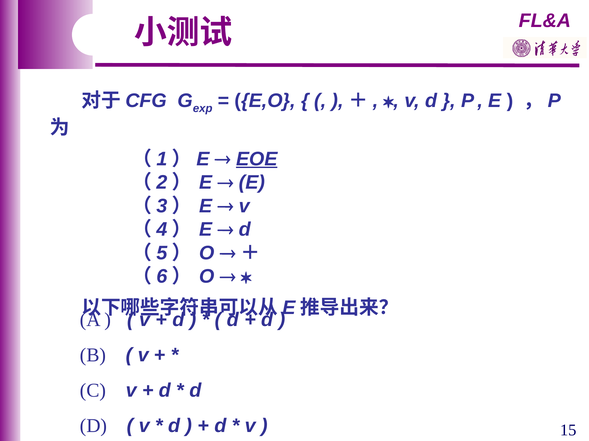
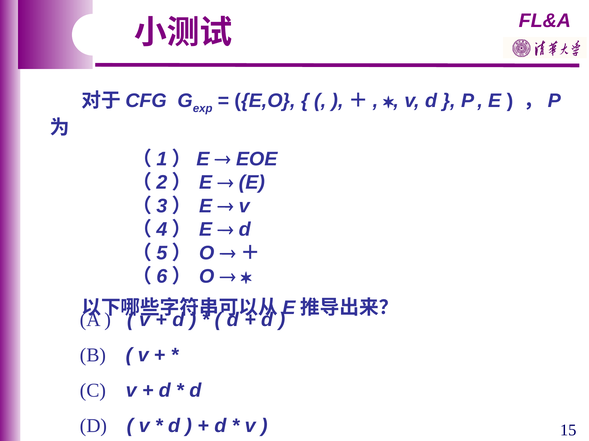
EOE underline: present -> none
